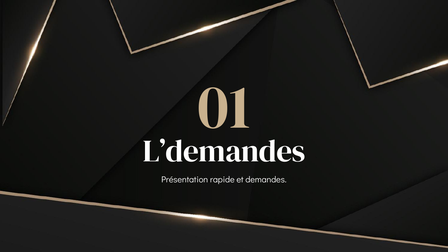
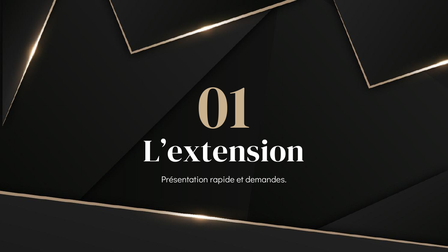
L’demandes: L’demandes -> L’extension
